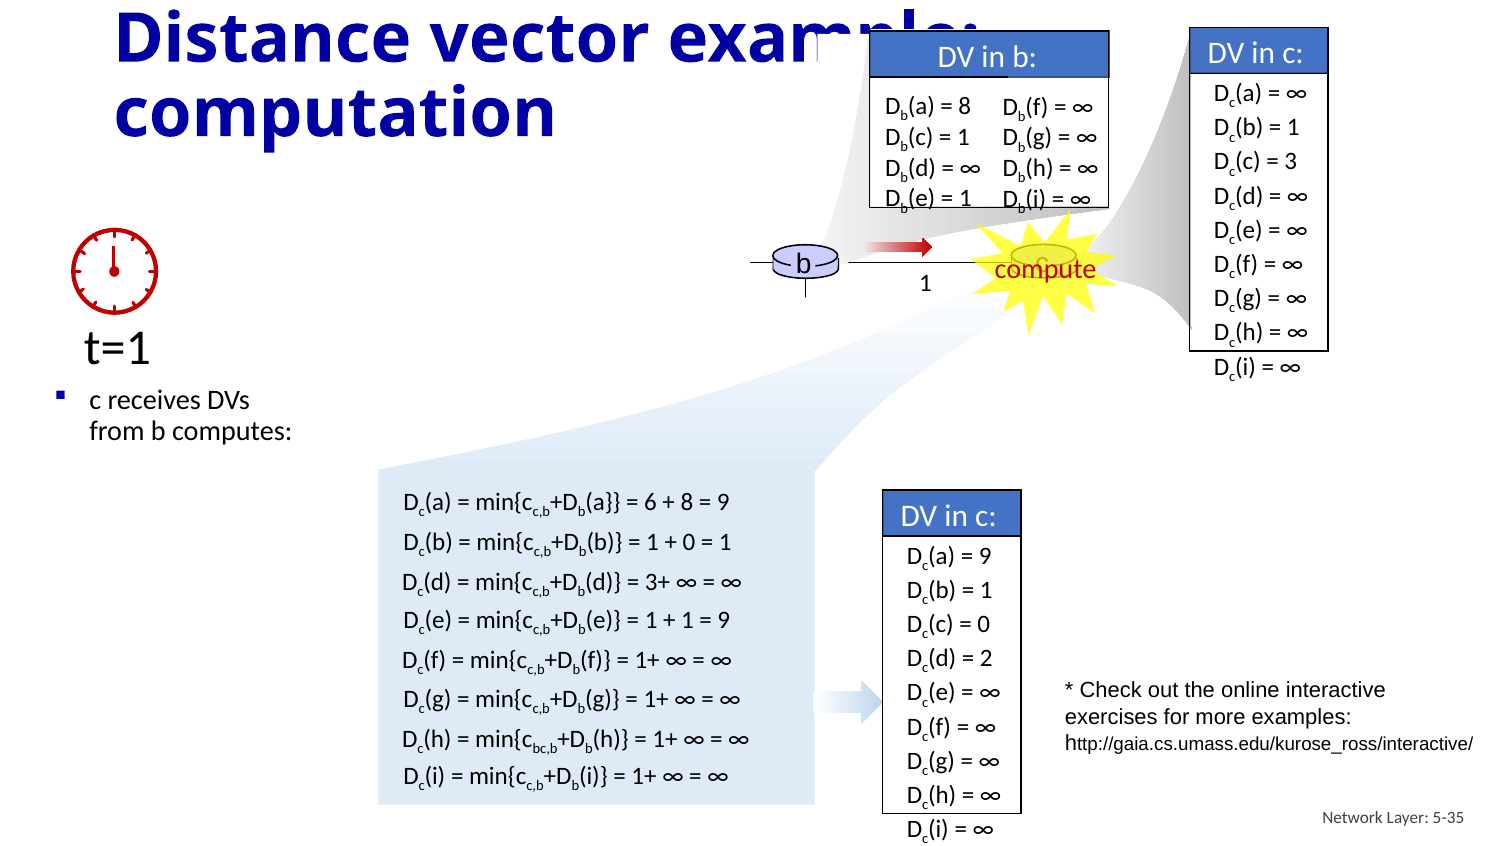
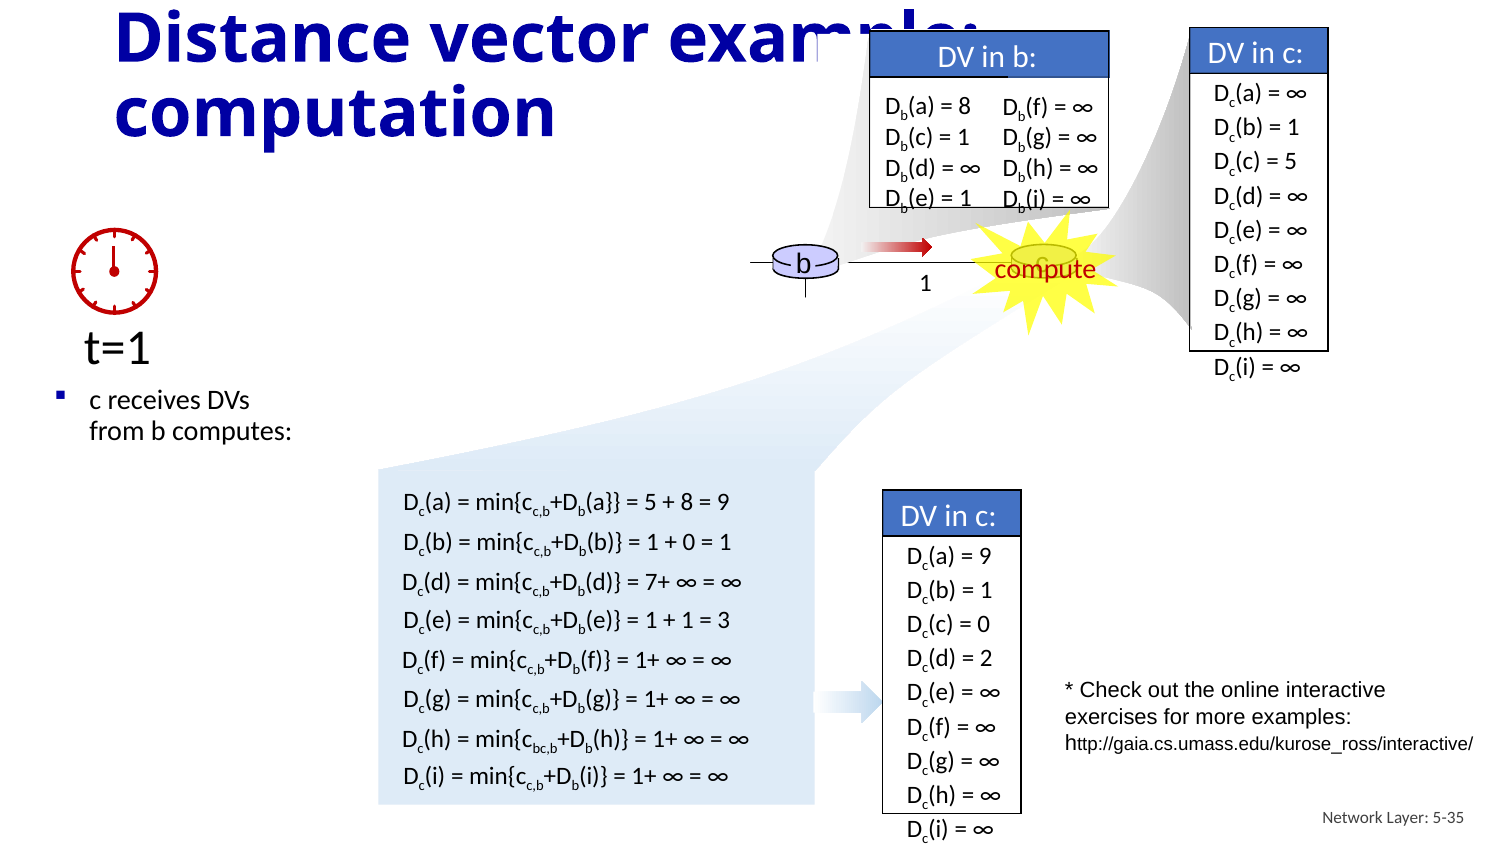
3 at (1291, 162): 3 -> 5
6 at (651, 502): 6 -> 5
3+: 3+ -> 7+
9 at (724, 620): 9 -> 3
